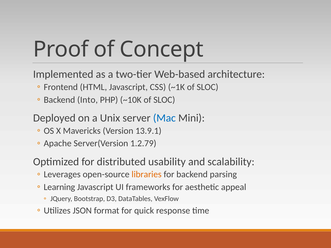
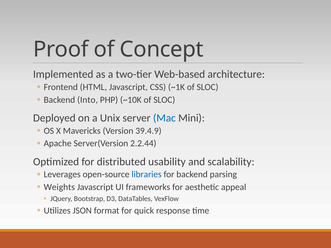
13.9.1: 13.9.1 -> 39.4.9
1.2.79: 1.2.79 -> 2.2.44
libraries colour: orange -> blue
Learning: Learning -> Weights
